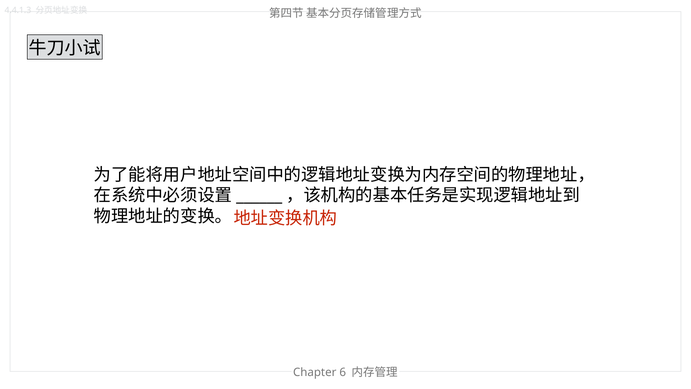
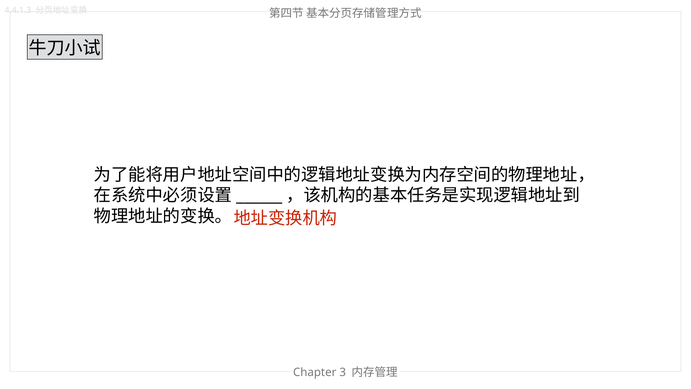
6: 6 -> 3
